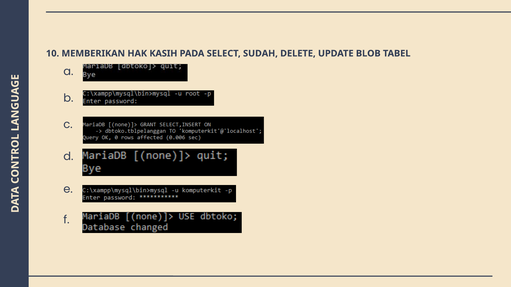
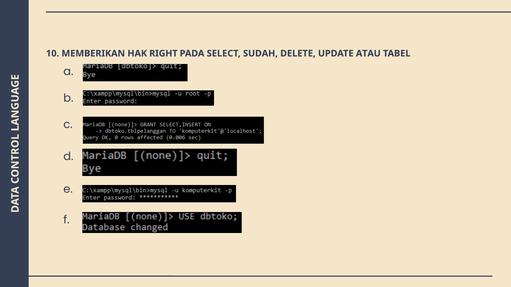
KASIH: KASIH -> RIGHT
BLOB: BLOB -> ATAU
